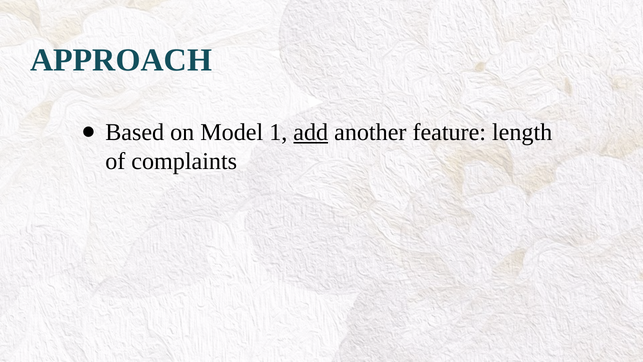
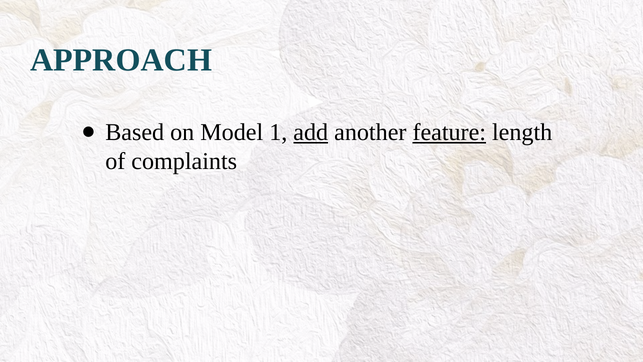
feature underline: none -> present
